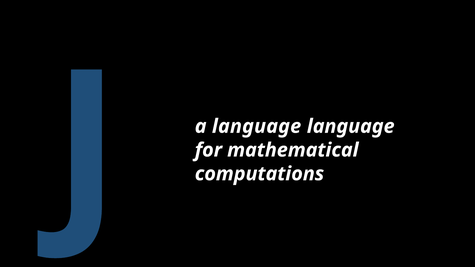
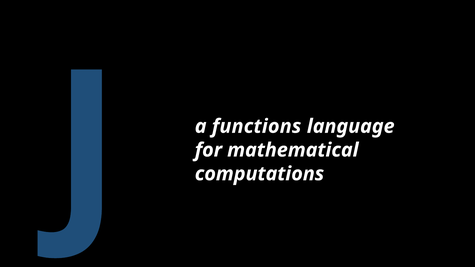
a language: language -> functions
